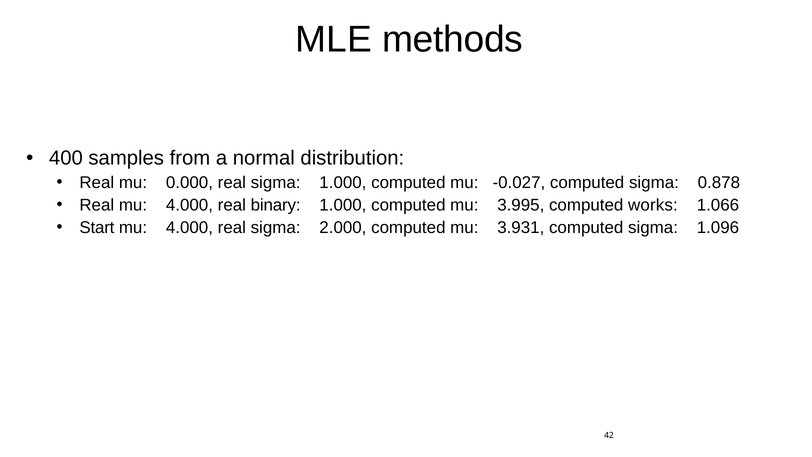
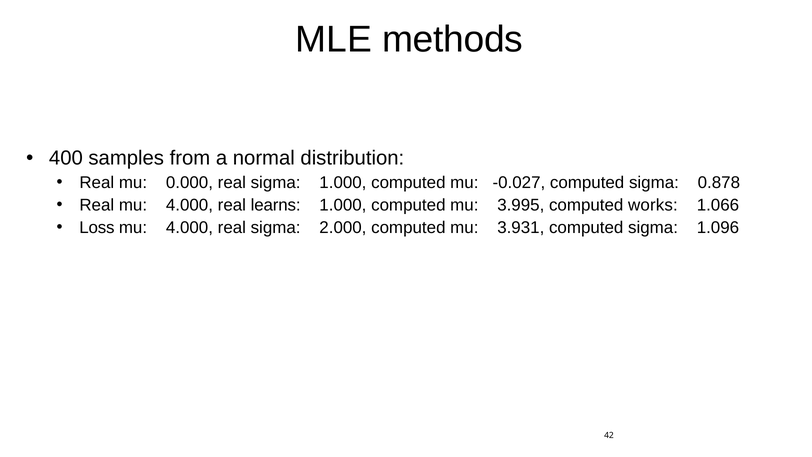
binary: binary -> learns
Start: Start -> Loss
